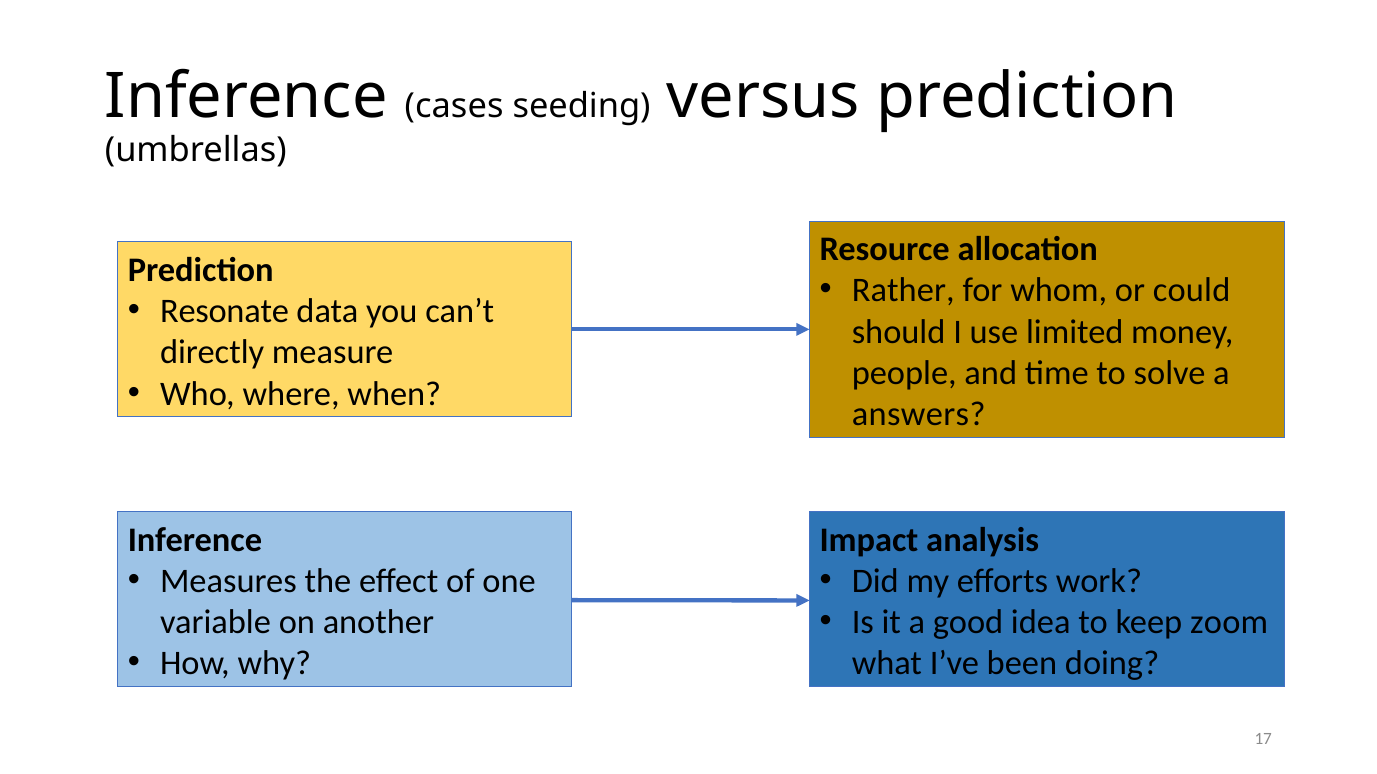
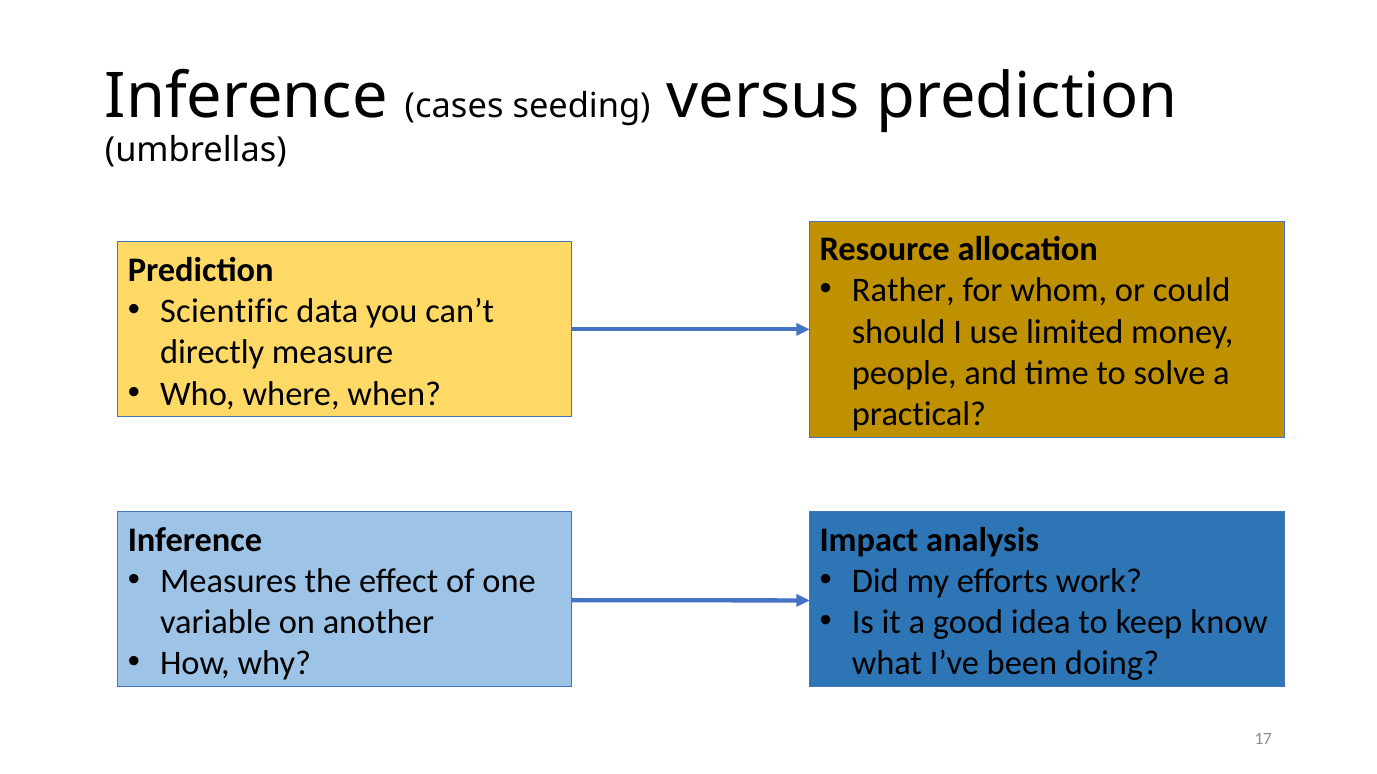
Resonate: Resonate -> Scientific
answers: answers -> practical
zoom: zoom -> know
